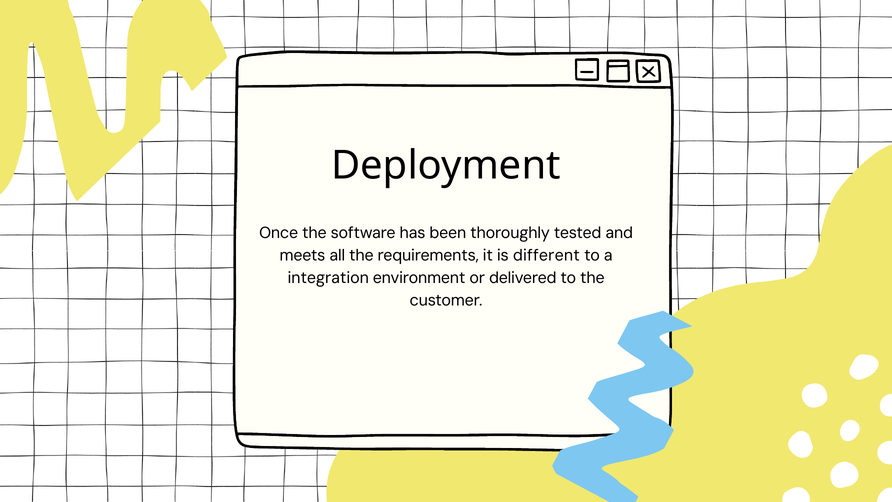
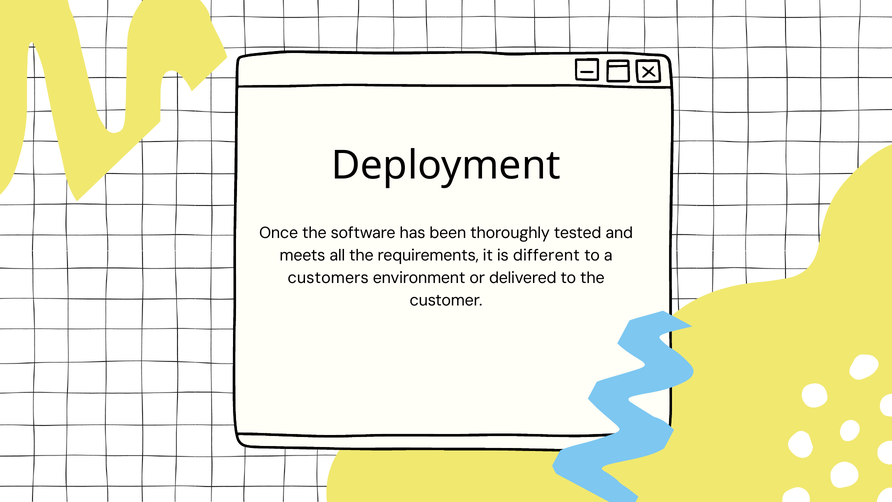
integration: integration -> customers
